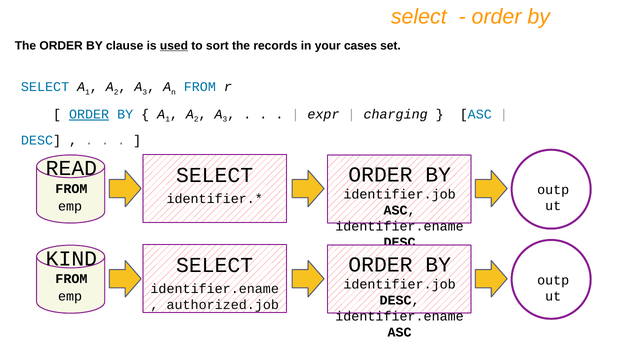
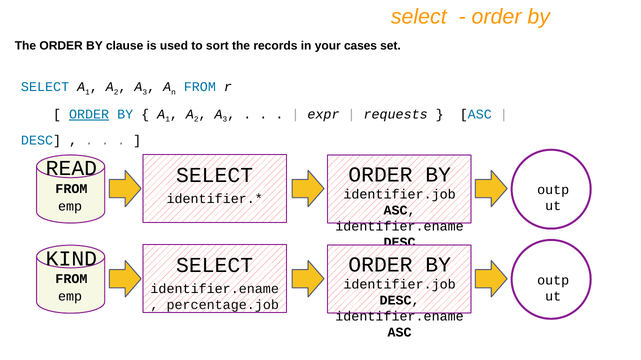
used underline: present -> none
charging: charging -> requests
authorized.job: authorized.job -> percentage.job
